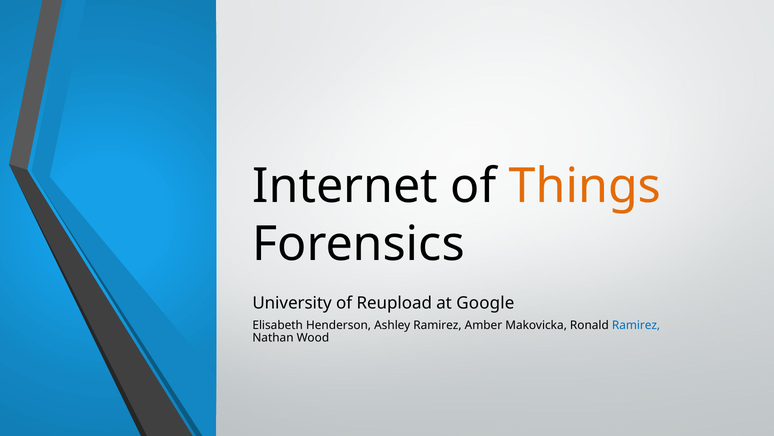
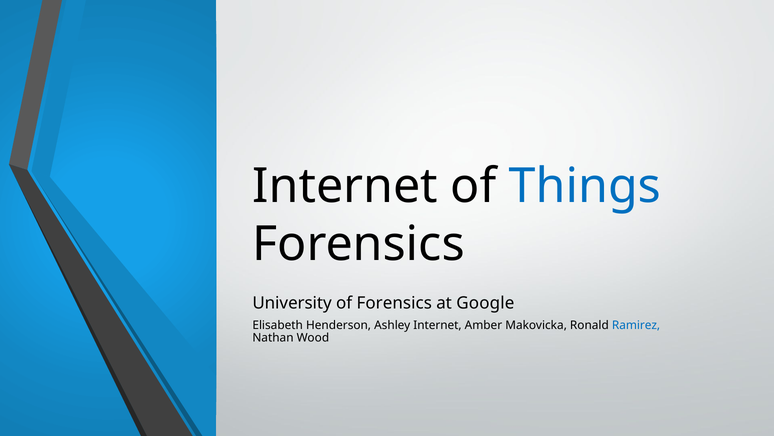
Things colour: orange -> blue
of Reupload: Reupload -> Forensics
Ashley Ramirez: Ramirez -> Internet
